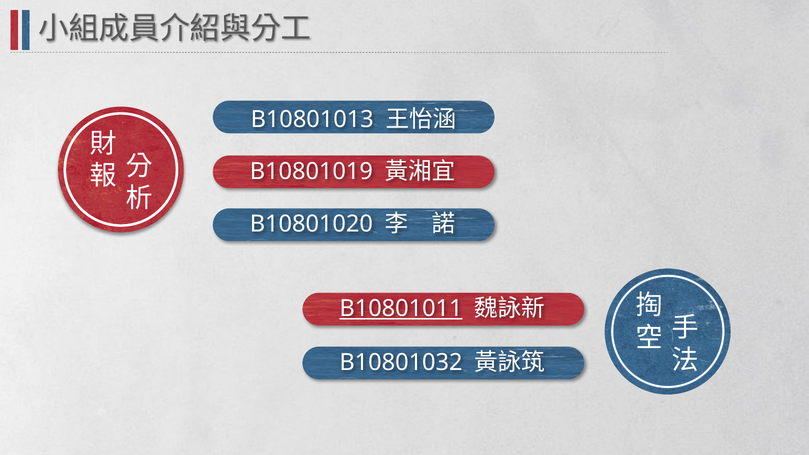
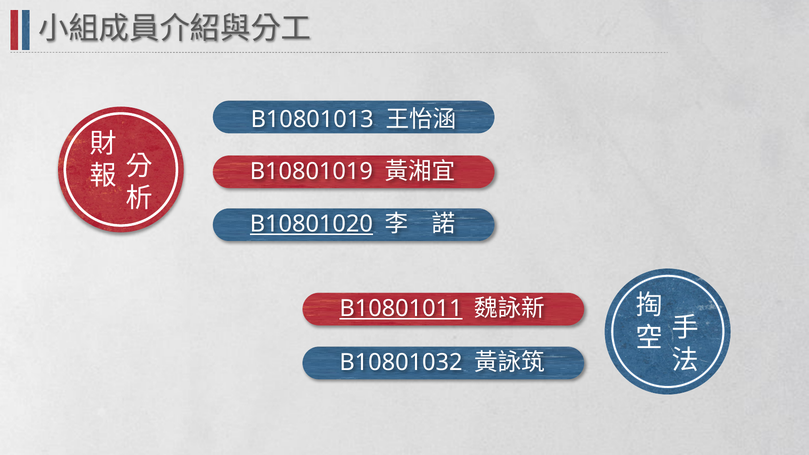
B10801020 underline: none -> present
